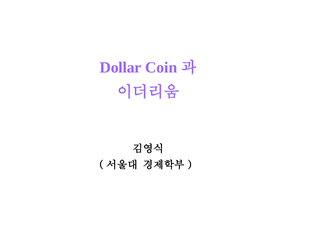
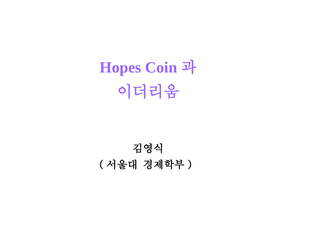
Dollar: Dollar -> Hopes
